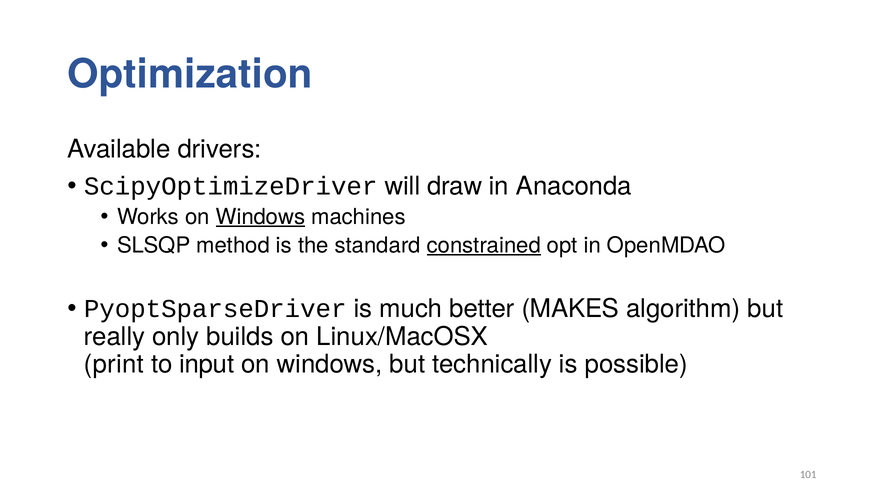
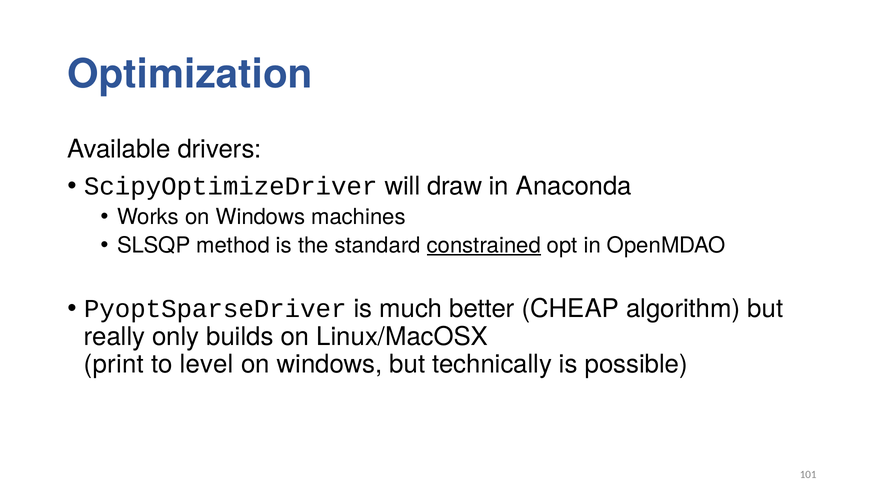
Windows at (261, 217) underline: present -> none
MAKES: MAKES -> CHEAP
input: input -> level
